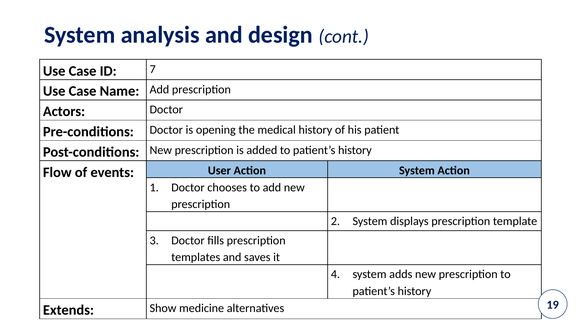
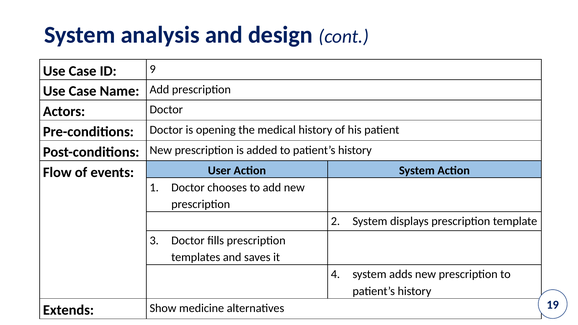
7: 7 -> 9
